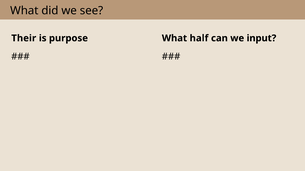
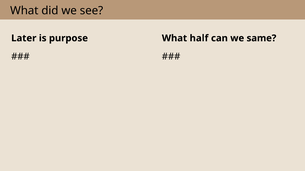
Their: Their -> Later
input: input -> same
